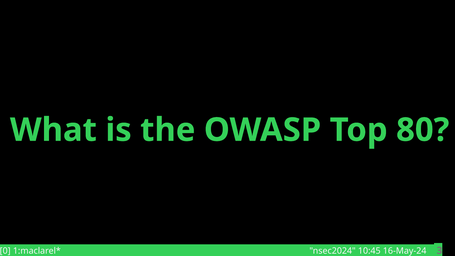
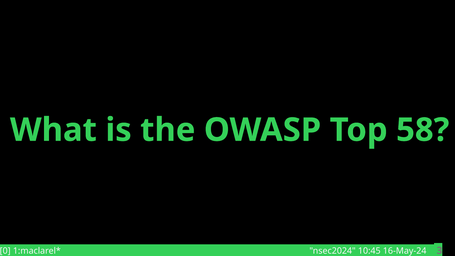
80: 80 -> 58
